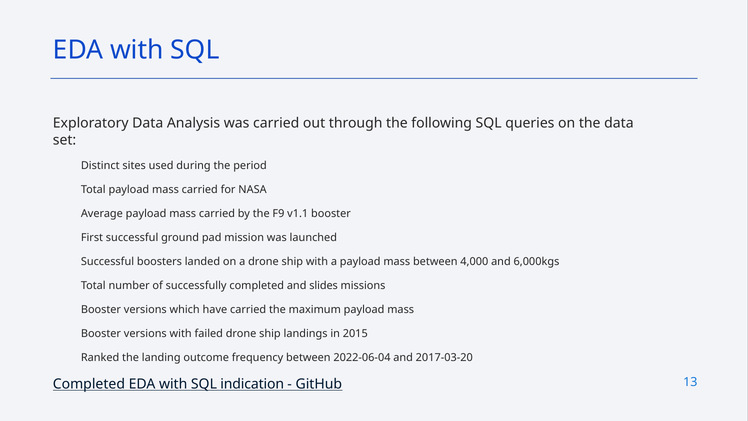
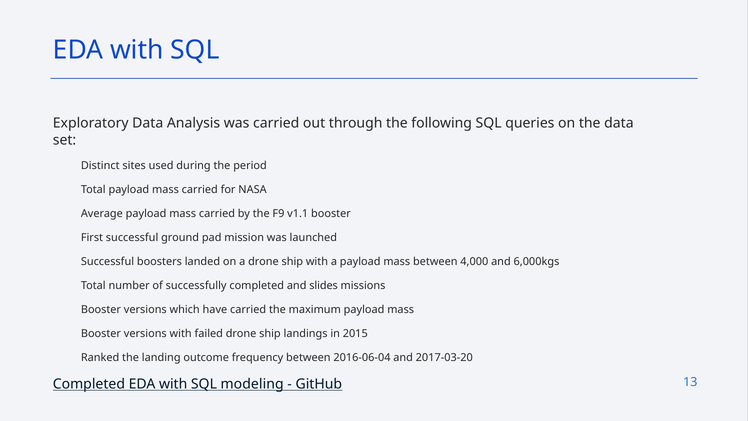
2022-06-04: 2022-06-04 -> 2016-06-04
indication: indication -> modeling
